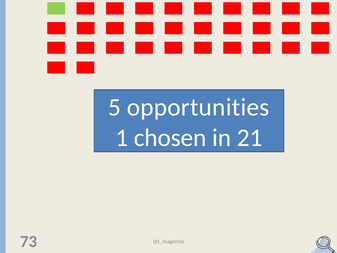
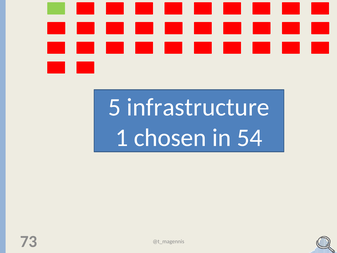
opportunities: opportunities -> infrastructure
21: 21 -> 54
